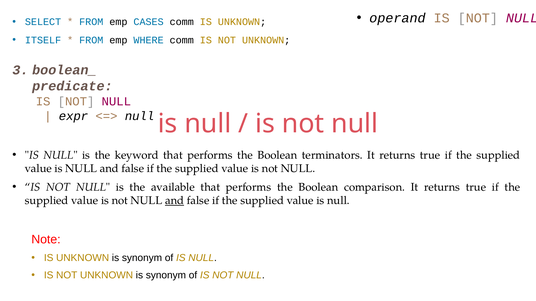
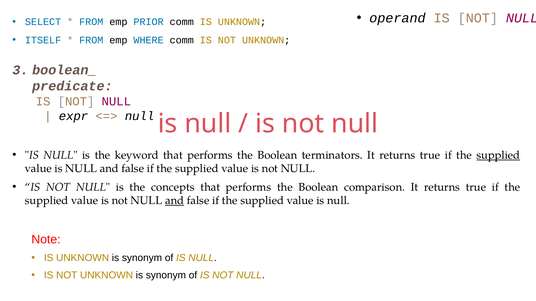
CASES: CASES -> PRIOR
supplied at (498, 155) underline: none -> present
available: available -> concepts
